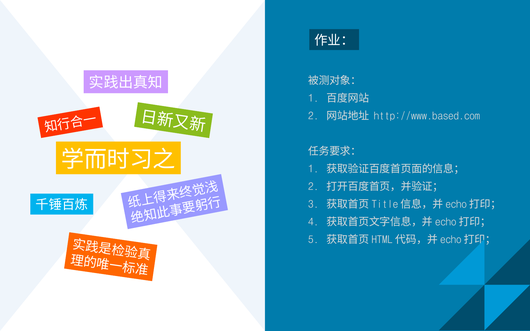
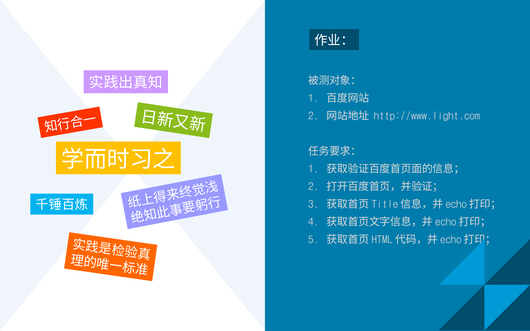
http://www.based.com: http://www.based.com -> http://www.light.com
